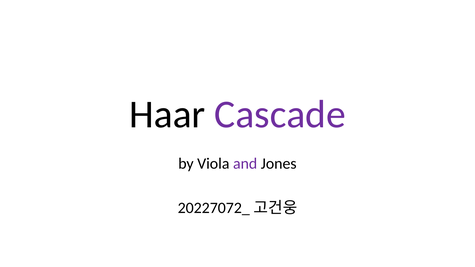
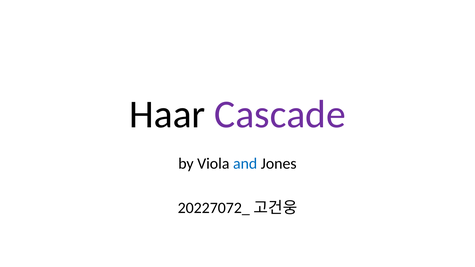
and colour: purple -> blue
